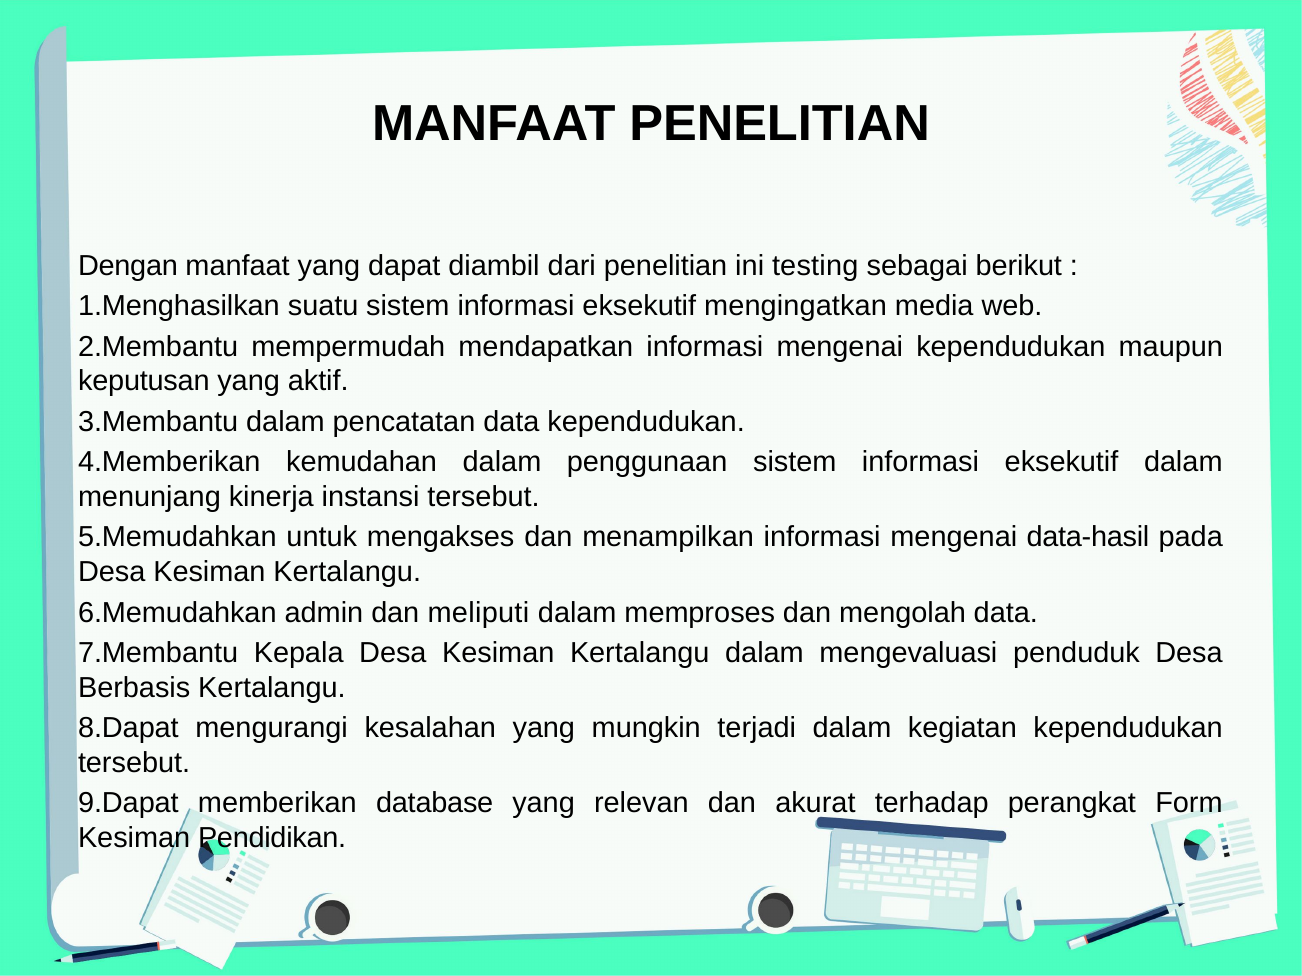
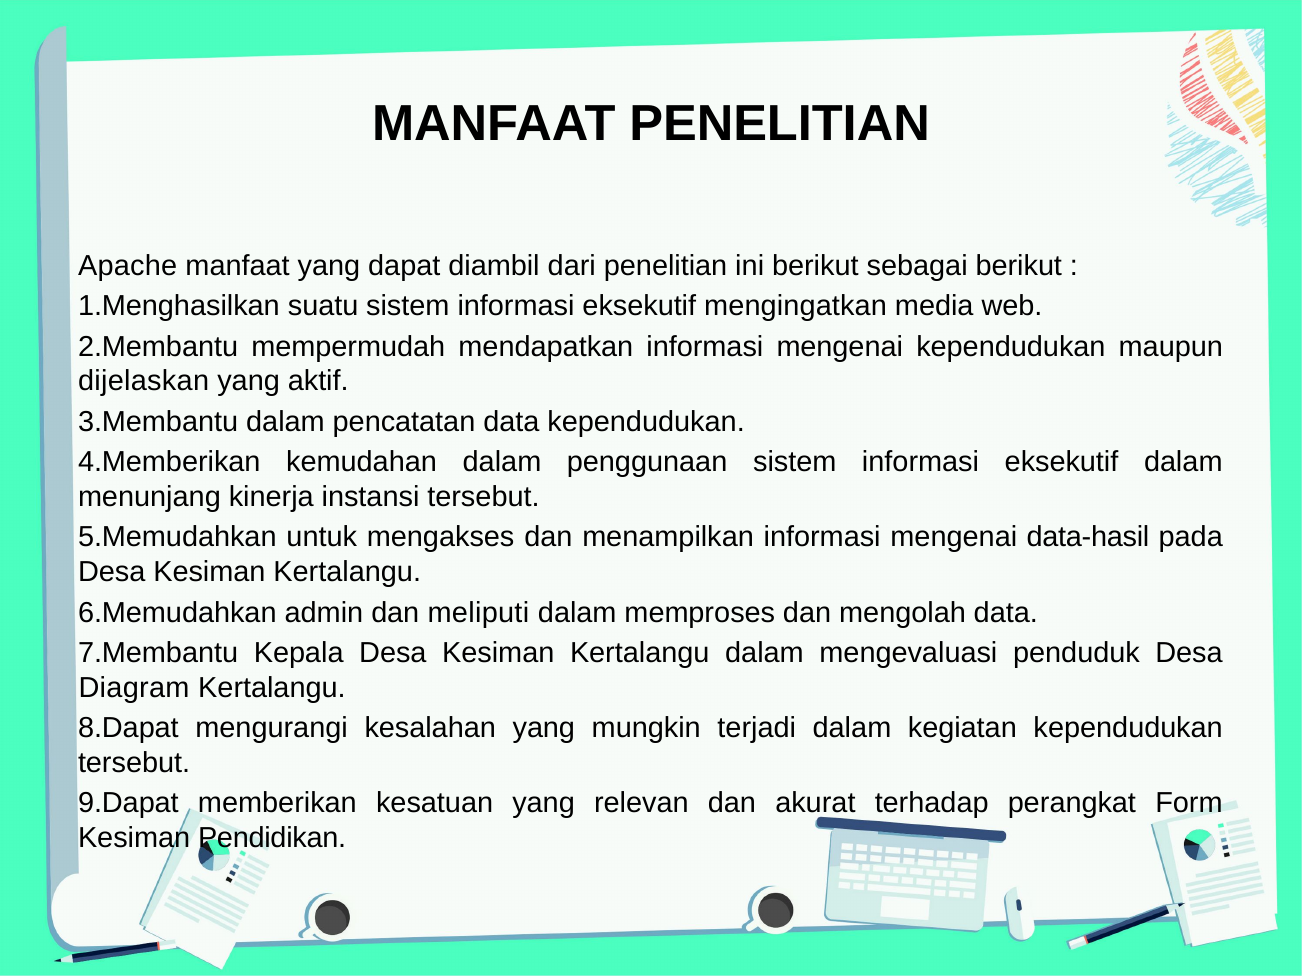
Dengan: Dengan -> Apache
ini testing: testing -> berikut
keputusan: keputusan -> dijelaskan
Berbasis: Berbasis -> Diagram
database: database -> kesatuan
